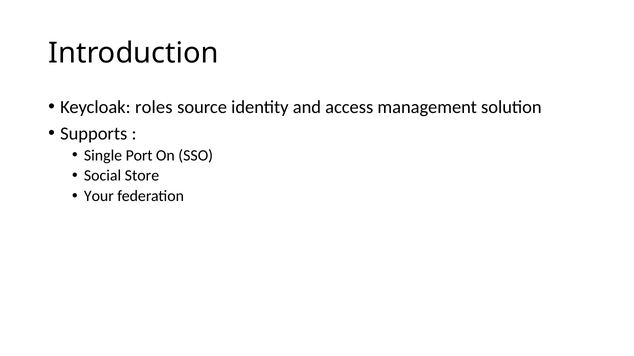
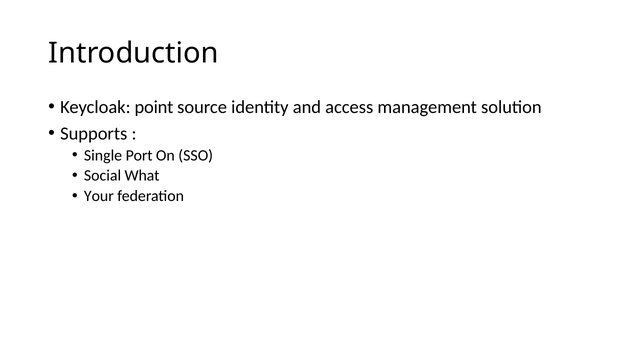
roles: roles -> point
Store: Store -> What
